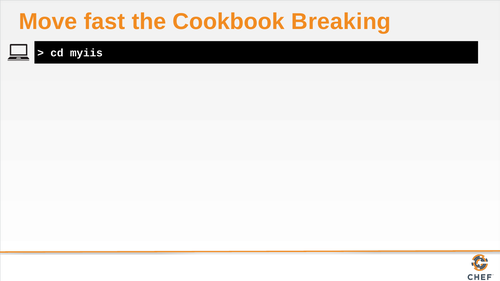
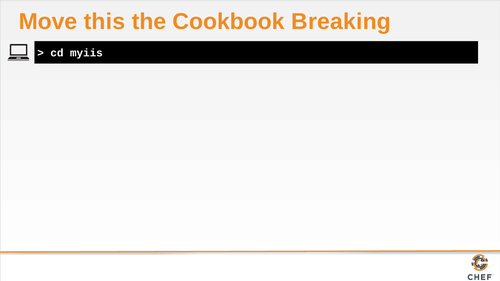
fast: fast -> this
